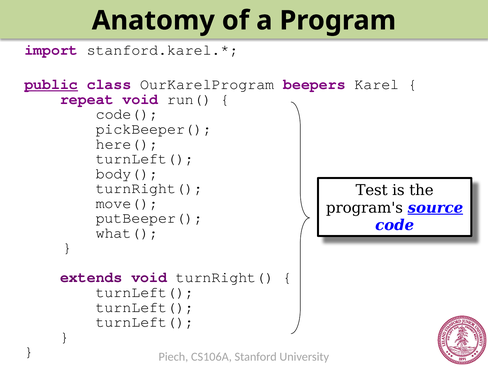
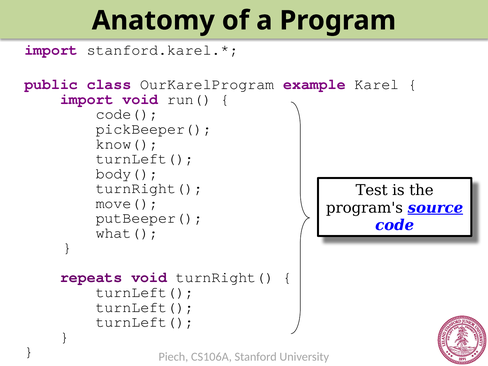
public underline: present -> none
beepers: beepers -> example
repeat at (87, 99): repeat -> import
here(: here( -> know(
extends: extends -> repeats
